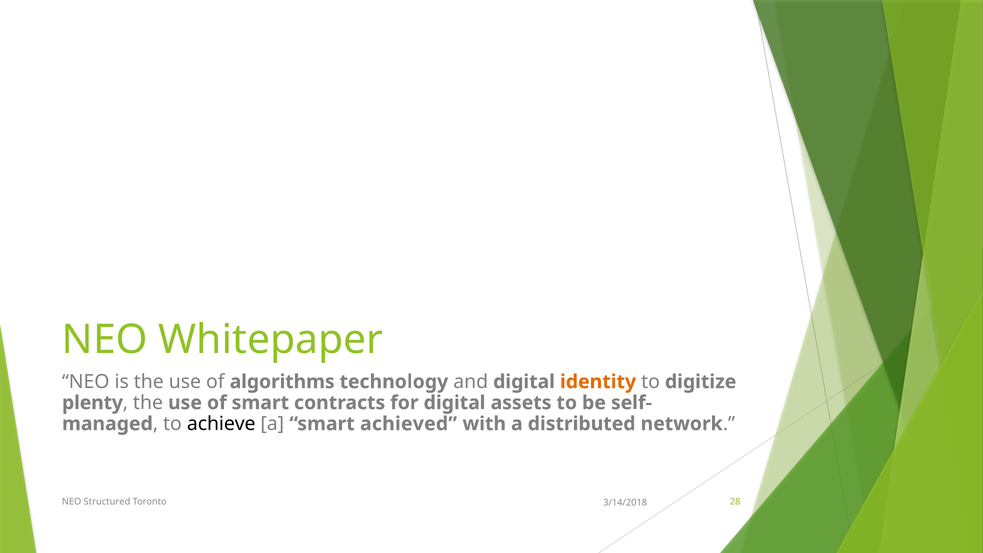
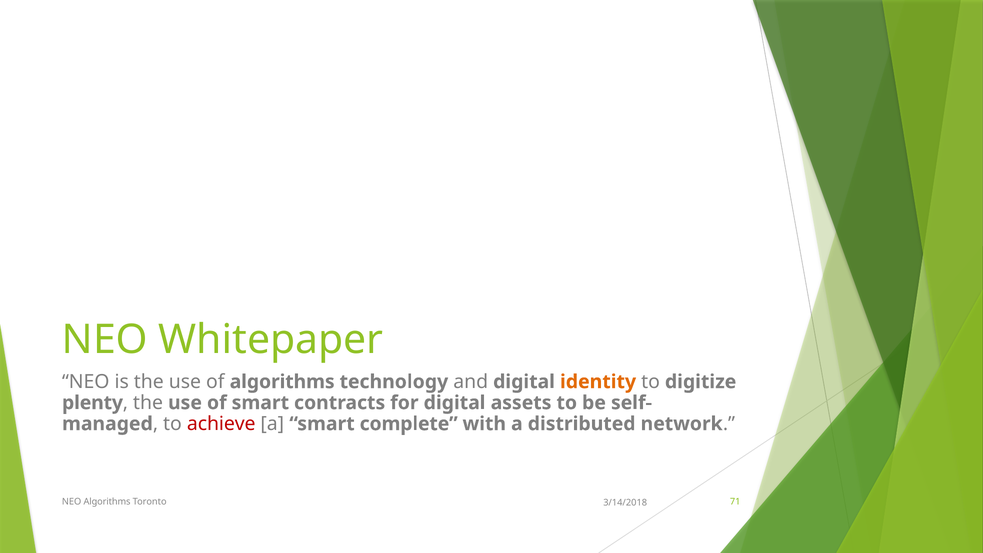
achieve colour: black -> red
achieved: achieved -> complete
NEO Structured: Structured -> Algorithms
28: 28 -> 71
